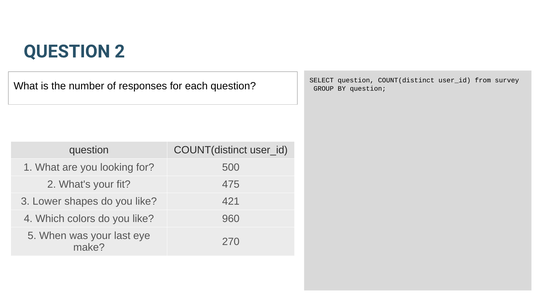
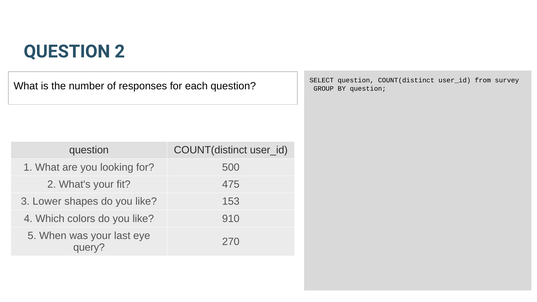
421: 421 -> 153
960: 960 -> 910
make: make -> query
